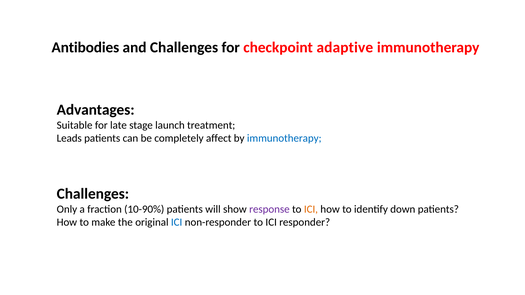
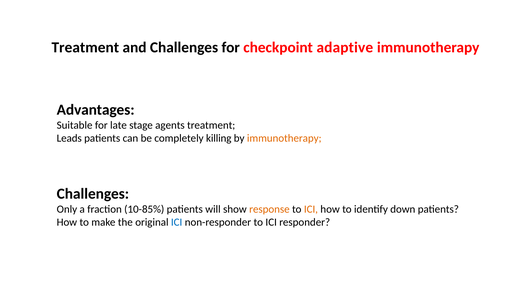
Antibodies at (85, 47): Antibodies -> Treatment
launch: launch -> agents
affect: affect -> killing
immunotherapy at (284, 138) colour: blue -> orange
10-90%: 10-90% -> 10-85%
response colour: purple -> orange
